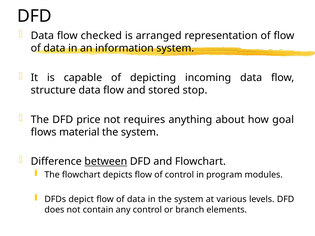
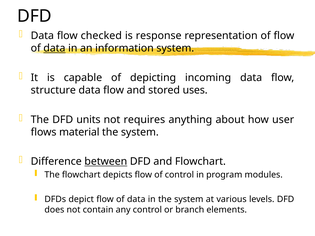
arranged: arranged -> response
data at (54, 48) underline: none -> present
stop: stop -> uses
price: price -> units
goal: goal -> user
